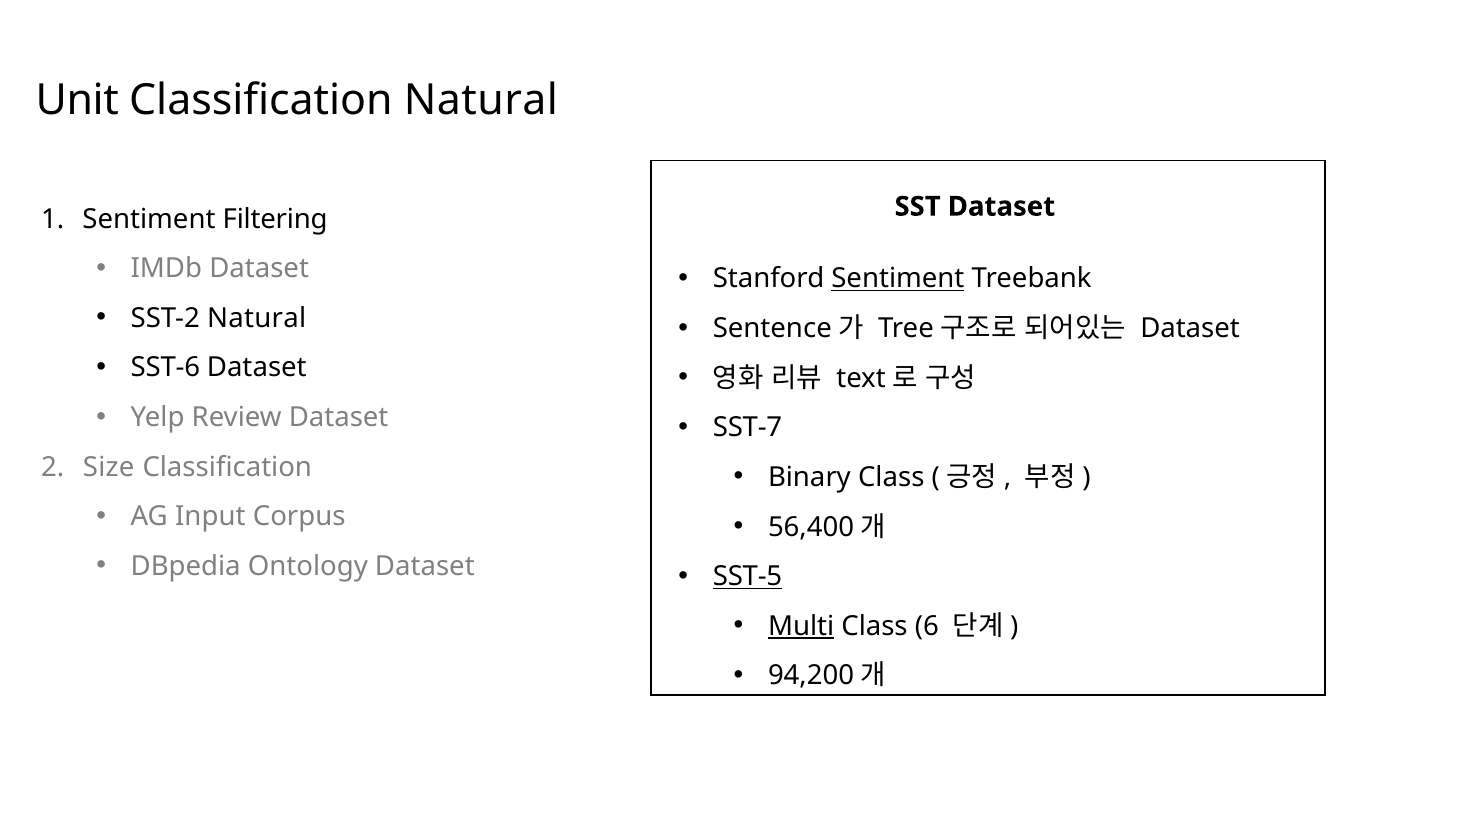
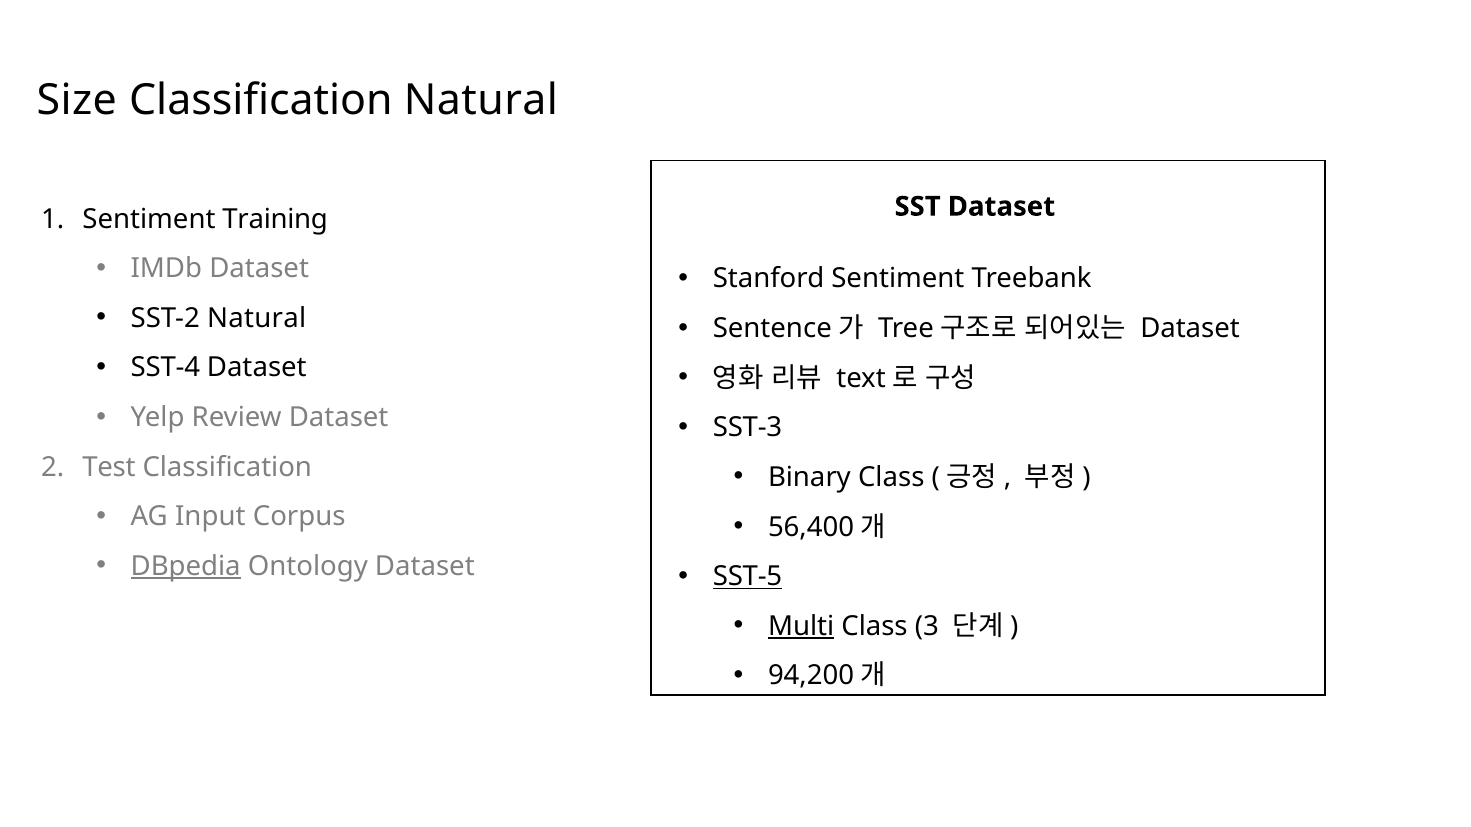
Unit: Unit -> Size
Filtering: Filtering -> Training
Sentiment at (898, 279) underline: present -> none
SST-6: SST-6 -> SST-4
SST-7: SST-7 -> SST-3
Size: Size -> Test
DBpedia underline: none -> present
6: 6 -> 3
